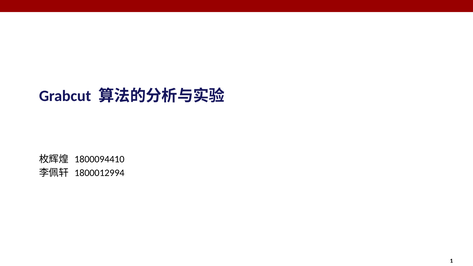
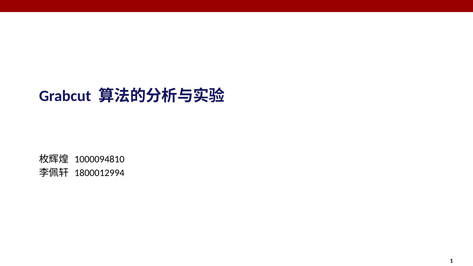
1800094410: 1800094410 -> 1000094810
